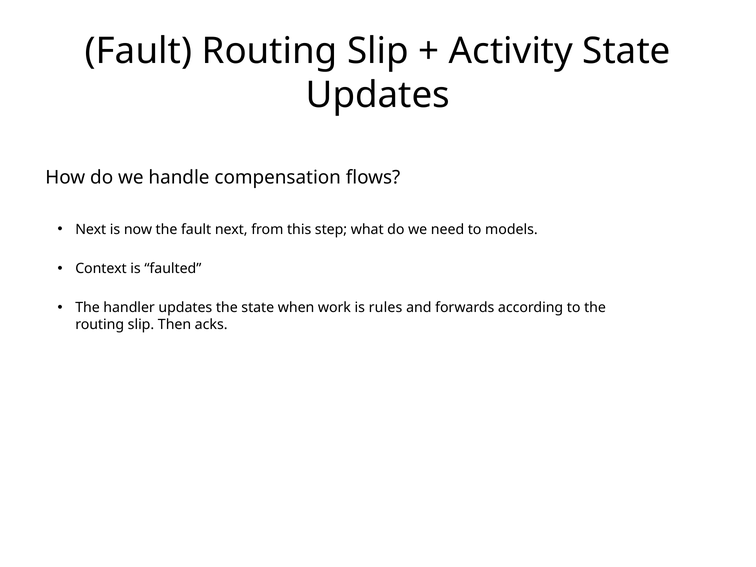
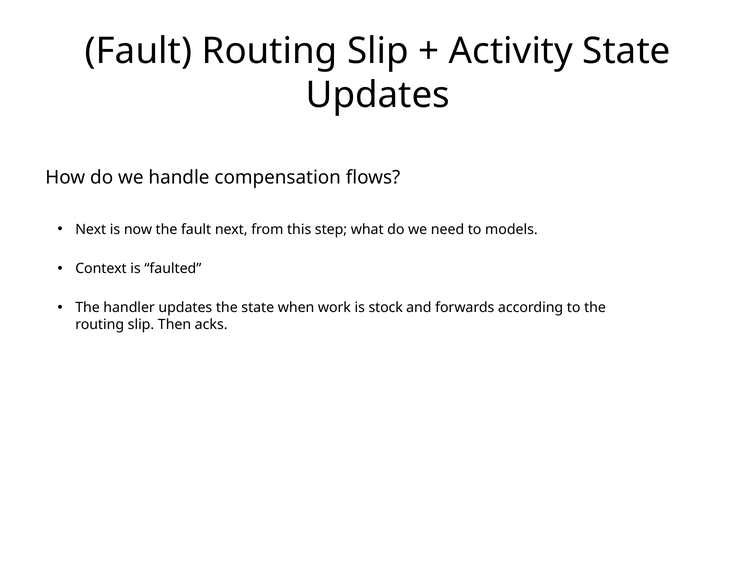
rules: rules -> stock
